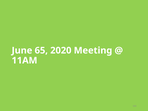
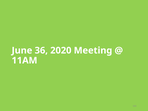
65: 65 -> 36
